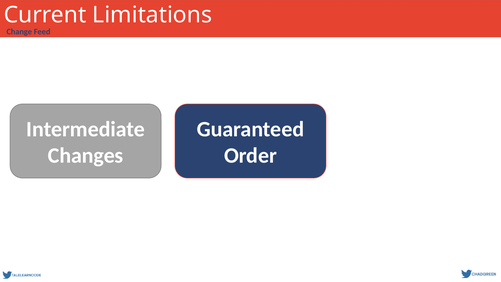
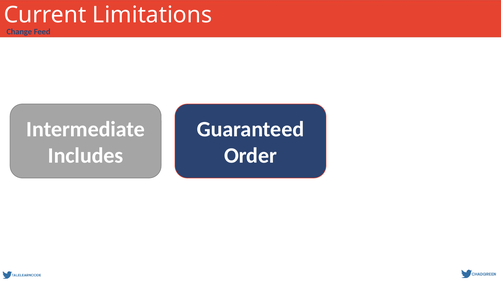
Changes: Changes -> Includes
